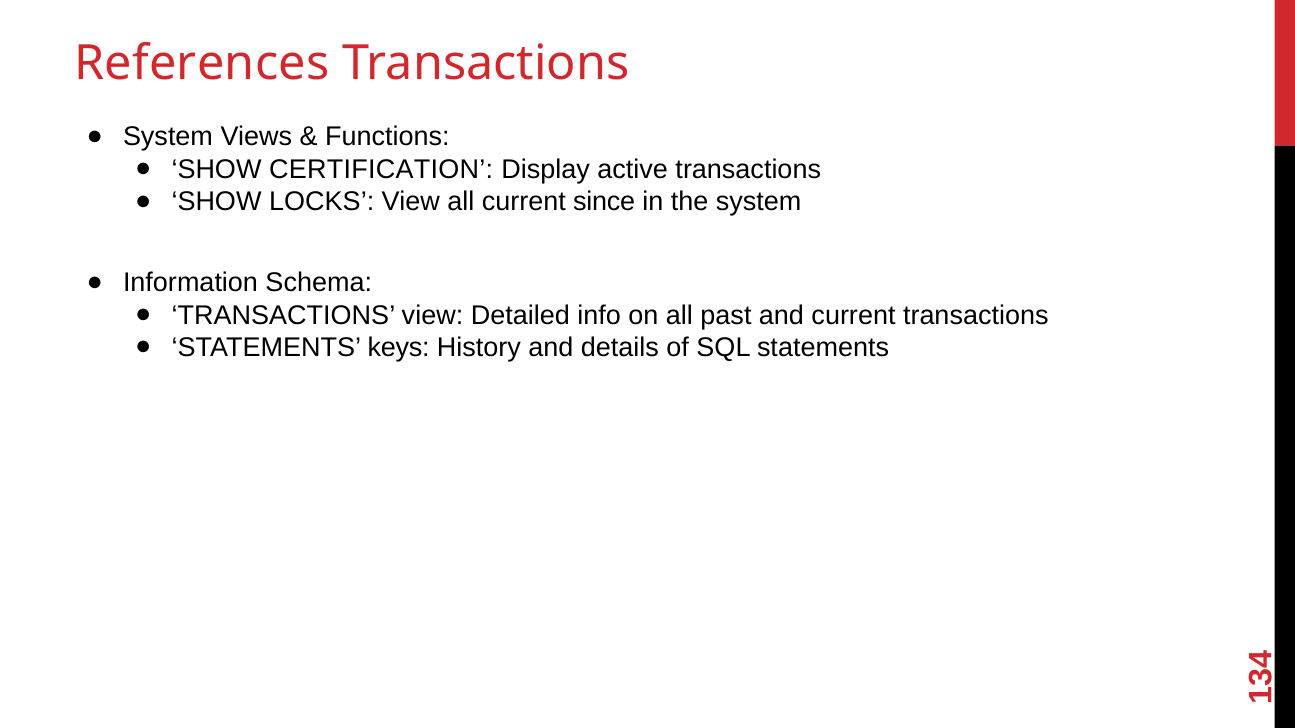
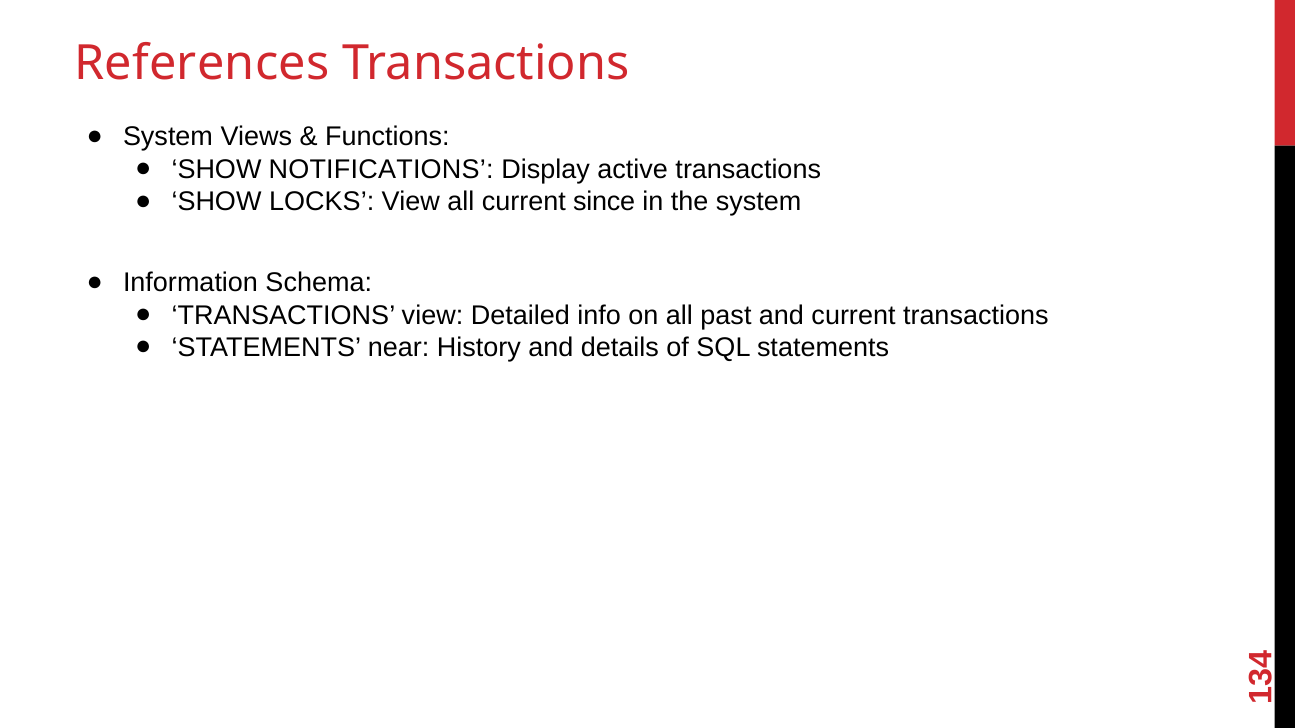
CERTIFICATION: CERTIFICATION -> NOTIFICATIONS
keys: keys -> near
